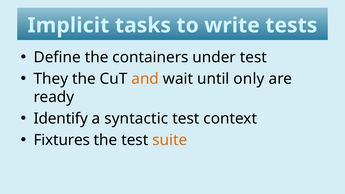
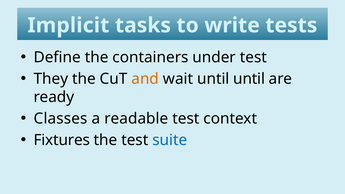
until only: only -> until
Identify: Identify -> Classes
syntactic: syntactic -> readable
suite colour: orange -> blue
